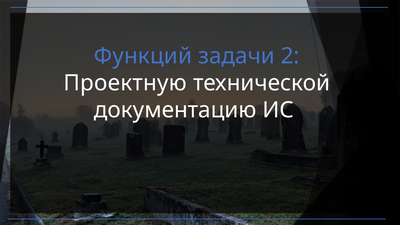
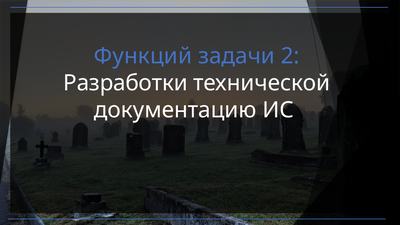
Проектную: Проектную -> Разработки
